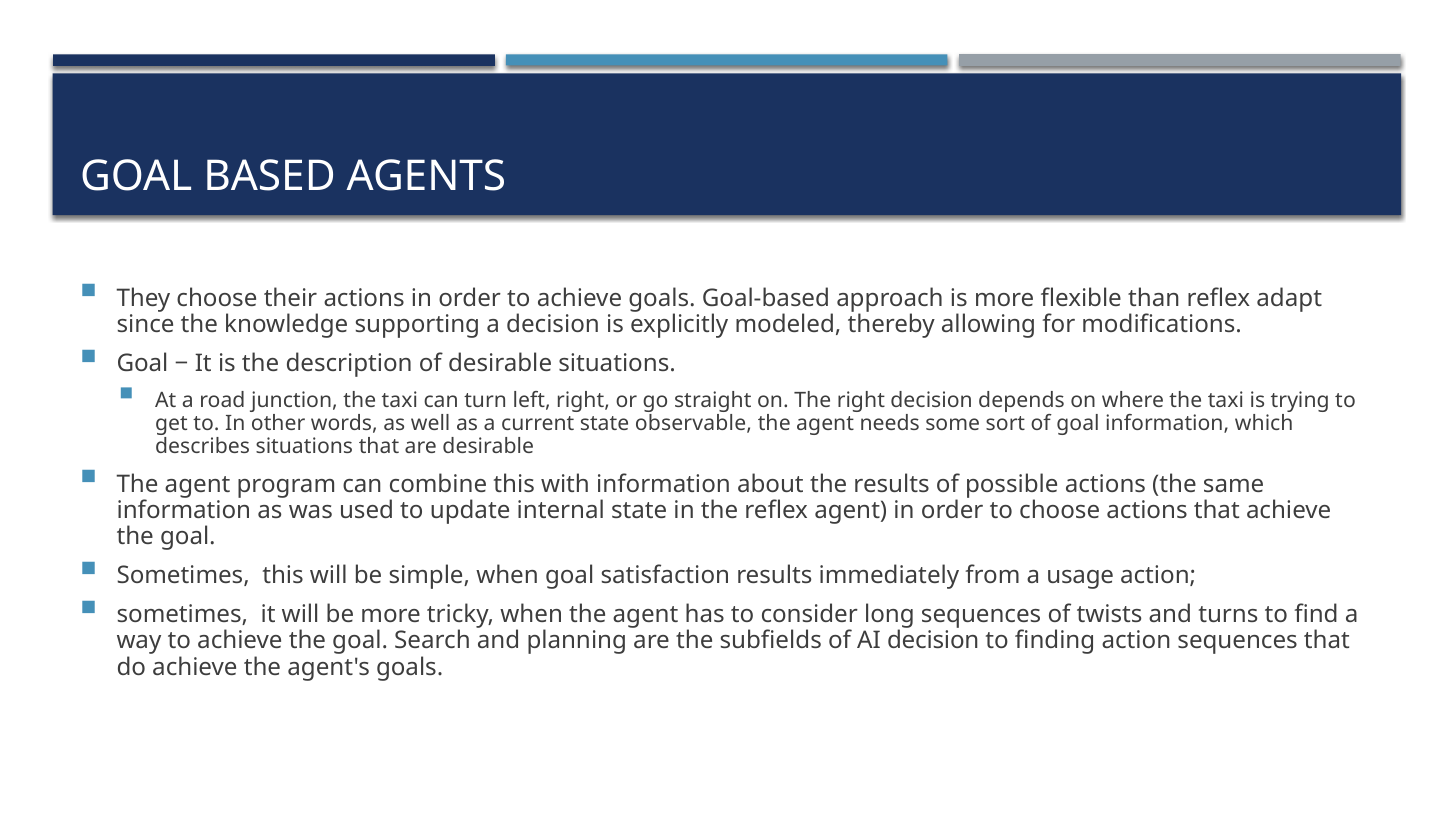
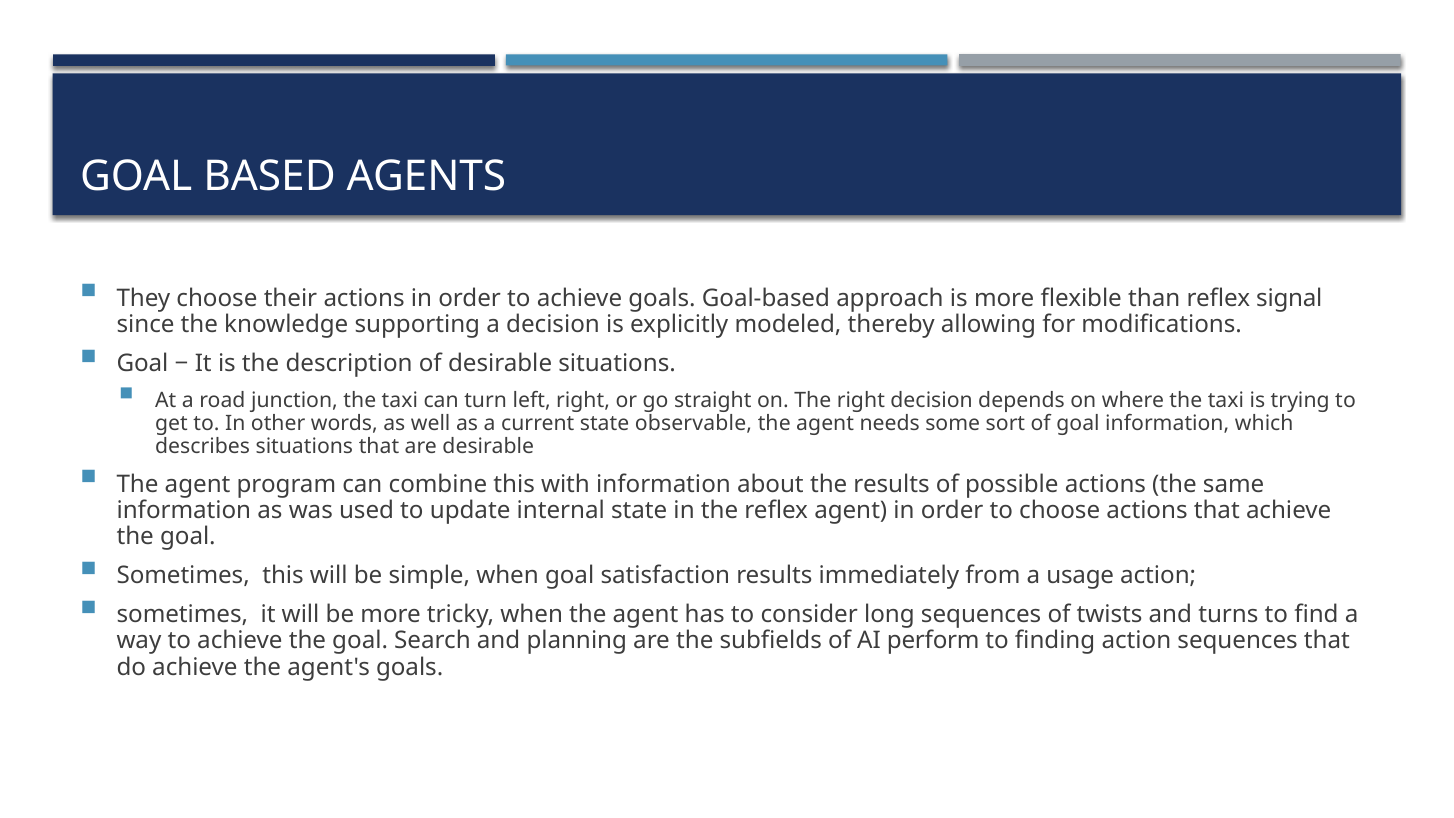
adapt: adapt -> signal
AI decision: decision -> perform
